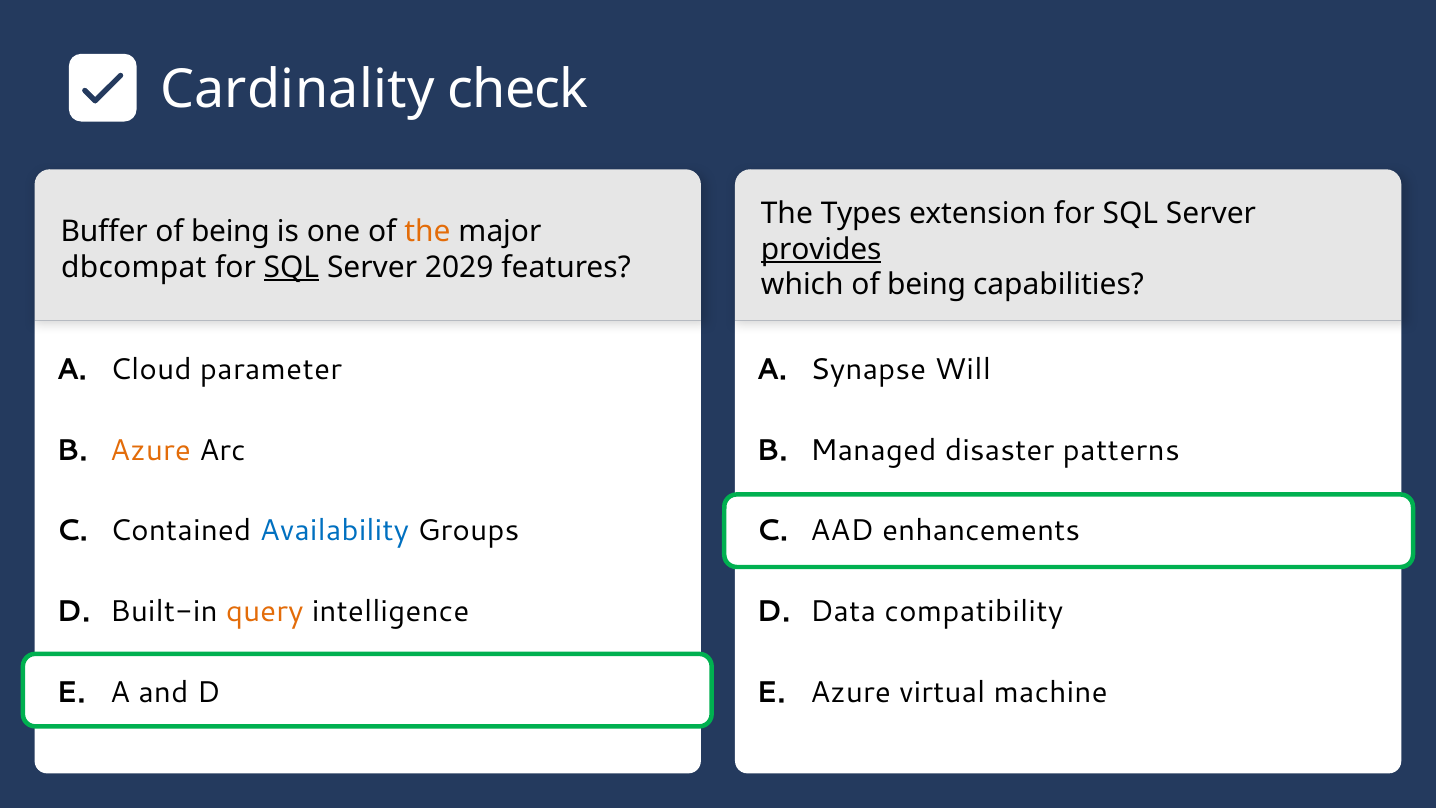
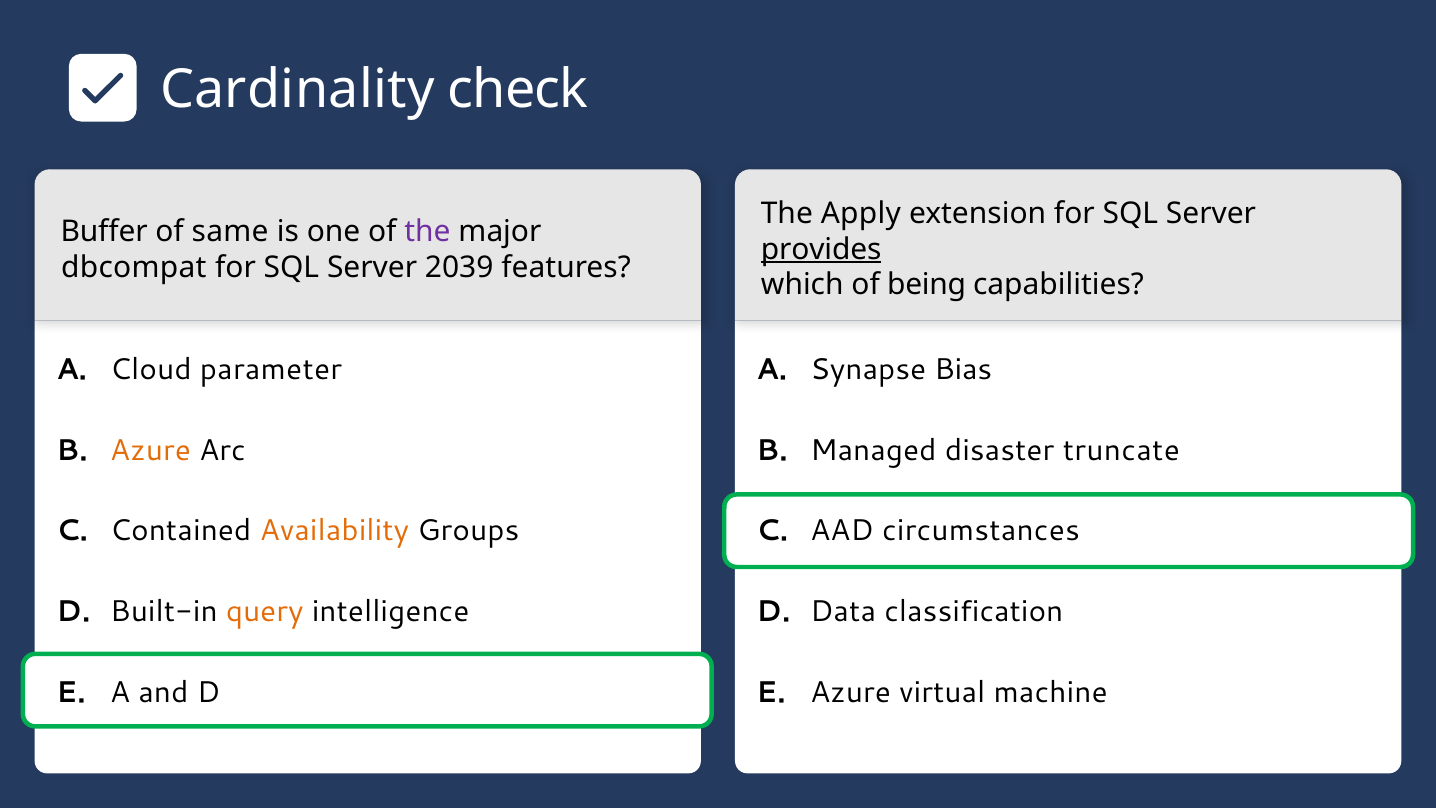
Types: Types -> Apply
being at (230, 231): being -> same
the at (427, 231) colour: orange -> purple
SQL at (291, 267) underline: present -> none
2029: 2029 -> 2039
Will: Will -> Bias
patterns: patterns -> truncate
Availability colour: blue -> orange
enhancements: enhancements -> circumstances
compatibility: compatibility -> classification
